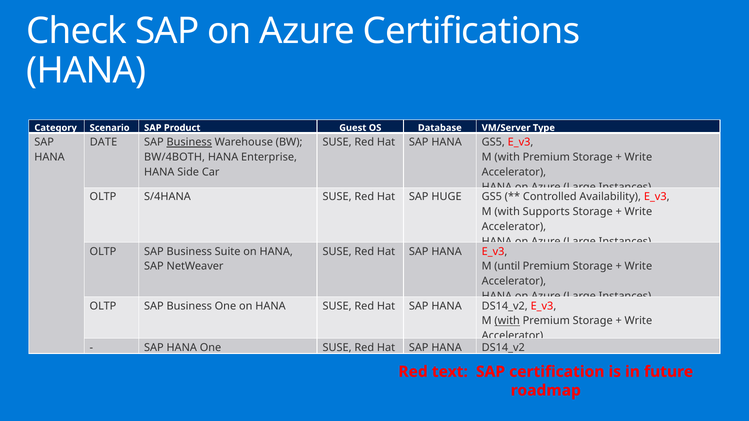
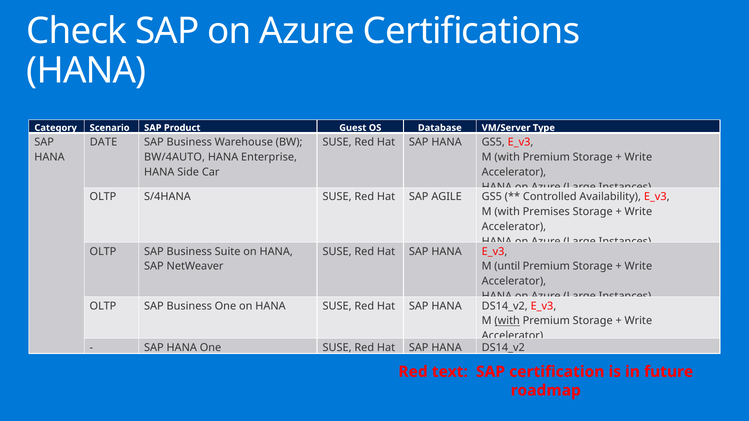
Business at (189, 142) underline: present -> none
BW/4BOTH: BW/4BOTH -> BW/4AUTO
HUGE: HUGE -> AGILE
Supports: Supports -> Premises
